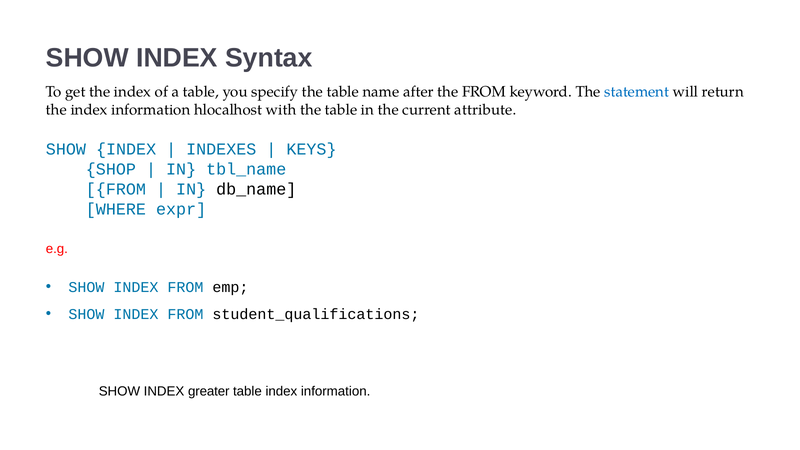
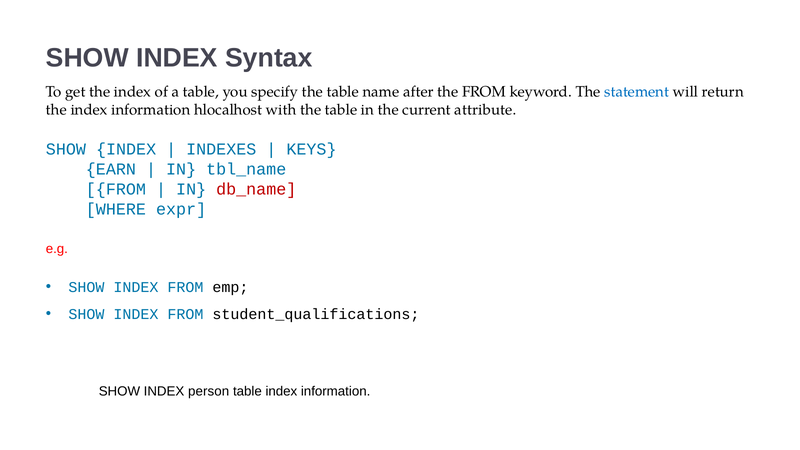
SHOP: SHOP -> EARN
db_name colour: black -> red
greater: greater -> person
